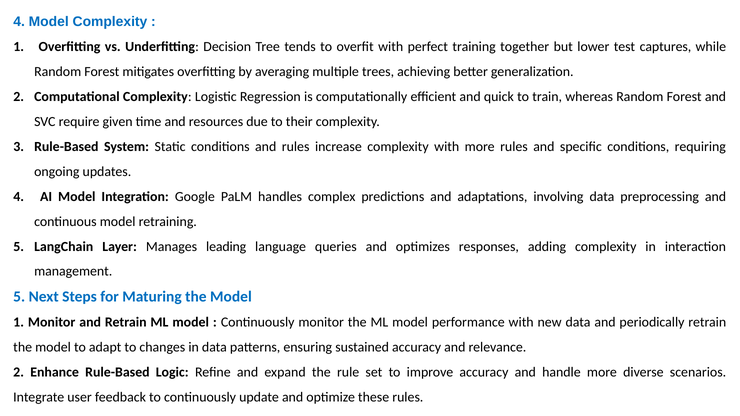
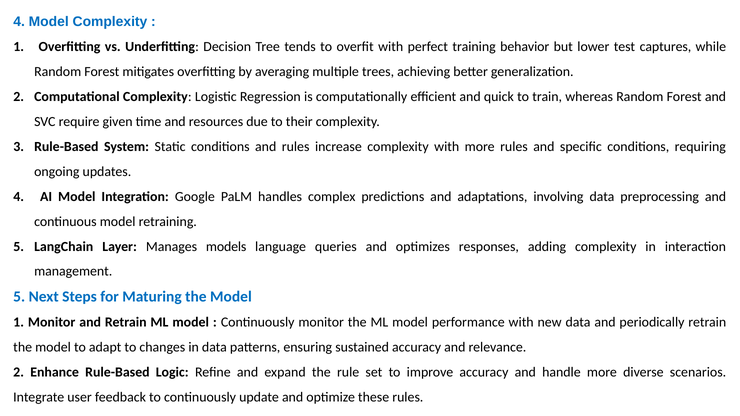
together: together -> behavior
leading: leading -> models
